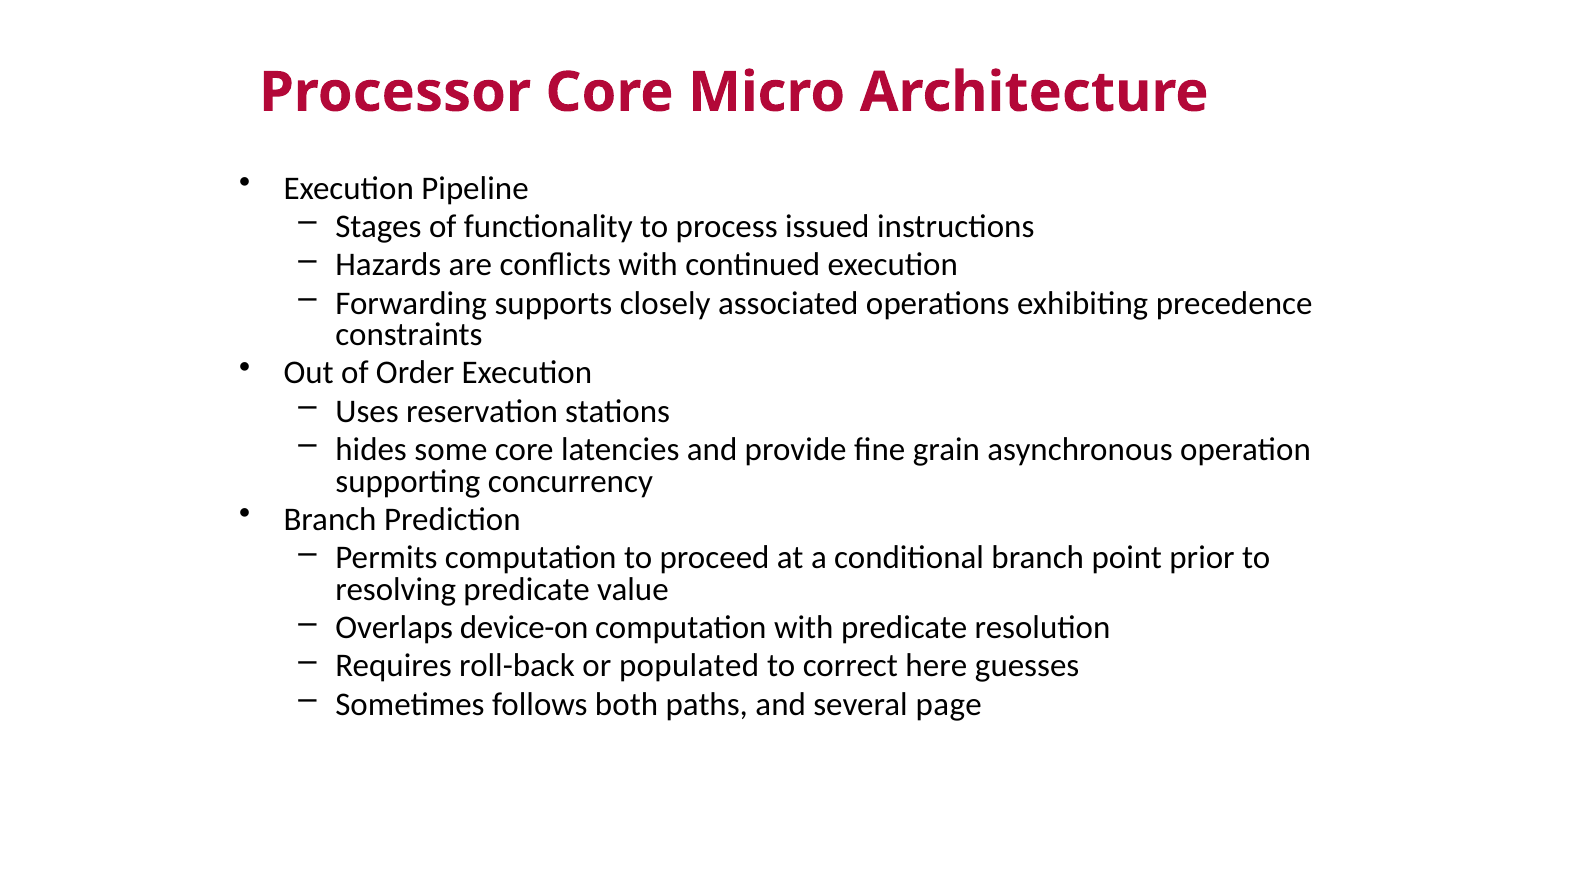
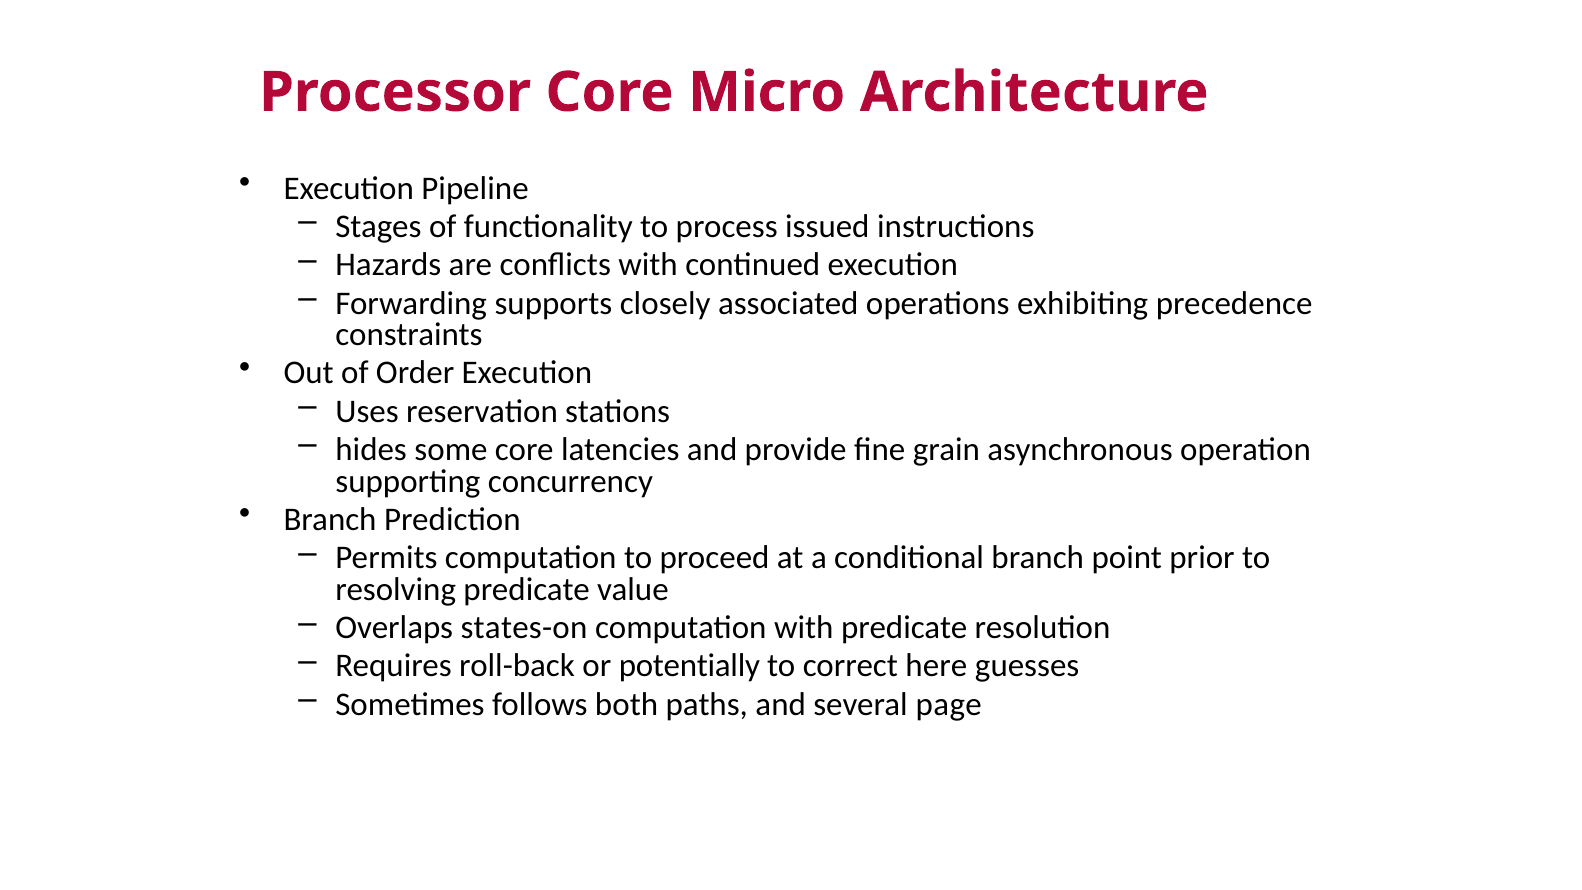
device-on: device-on -> states-on
populated: populated -> potentially
